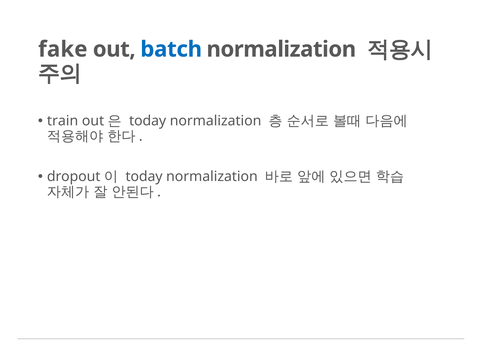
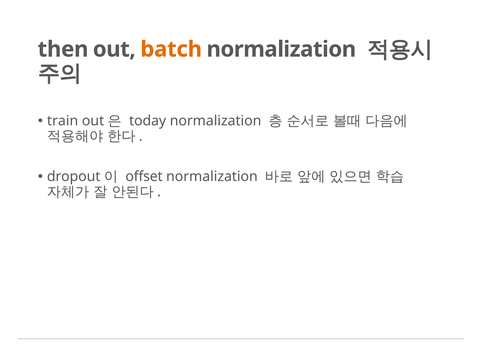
fake: fake -> then
batch colour: blue -> orange
today at (144, 176): today -> offset
